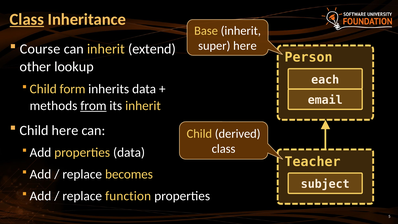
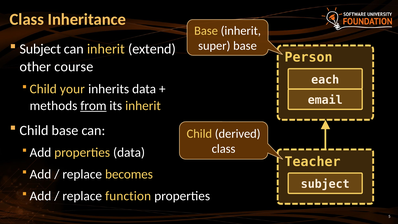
Class at (27, 19) underline: present -> none
super here: here -> base
Course at (40, 49): Course -> Subject
lookup: lookup -> course
form: form -> your
Child here: here -> base
